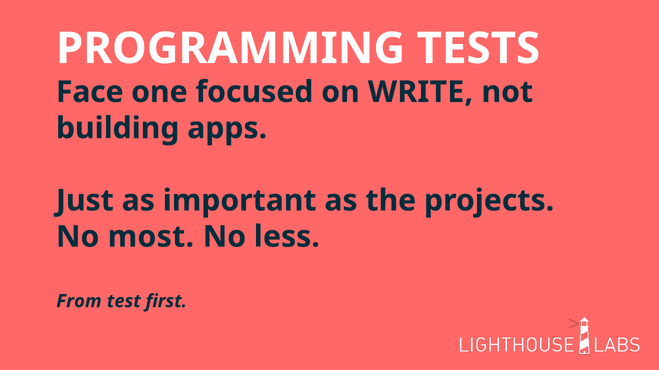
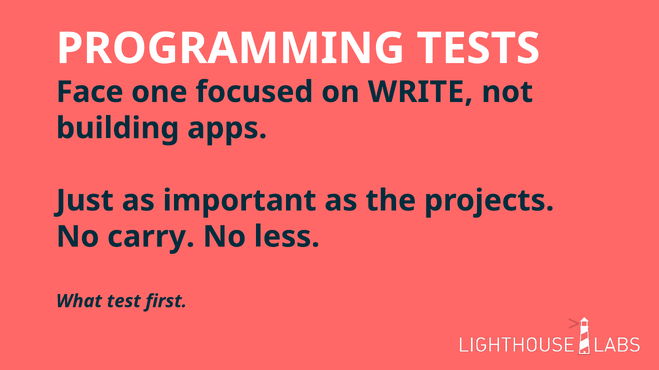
most: most -> carry
From: From -> What
